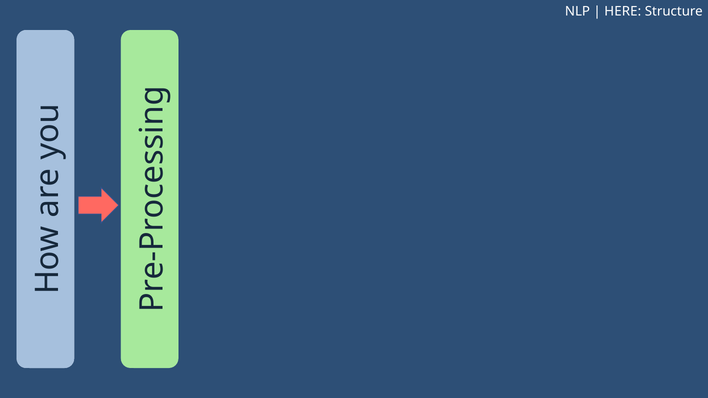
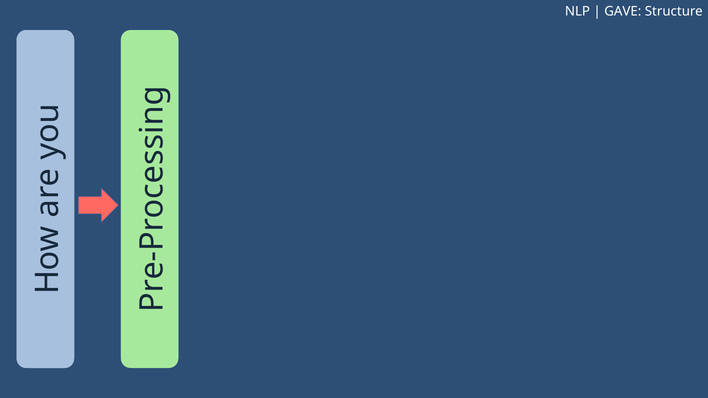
HERE: HERE -> GAVE
